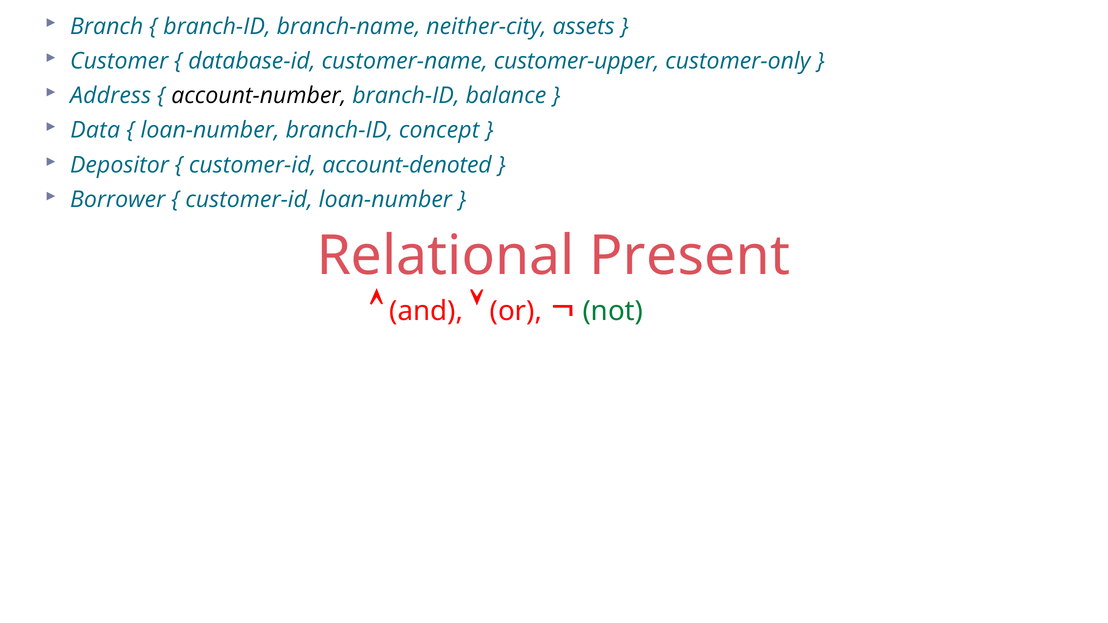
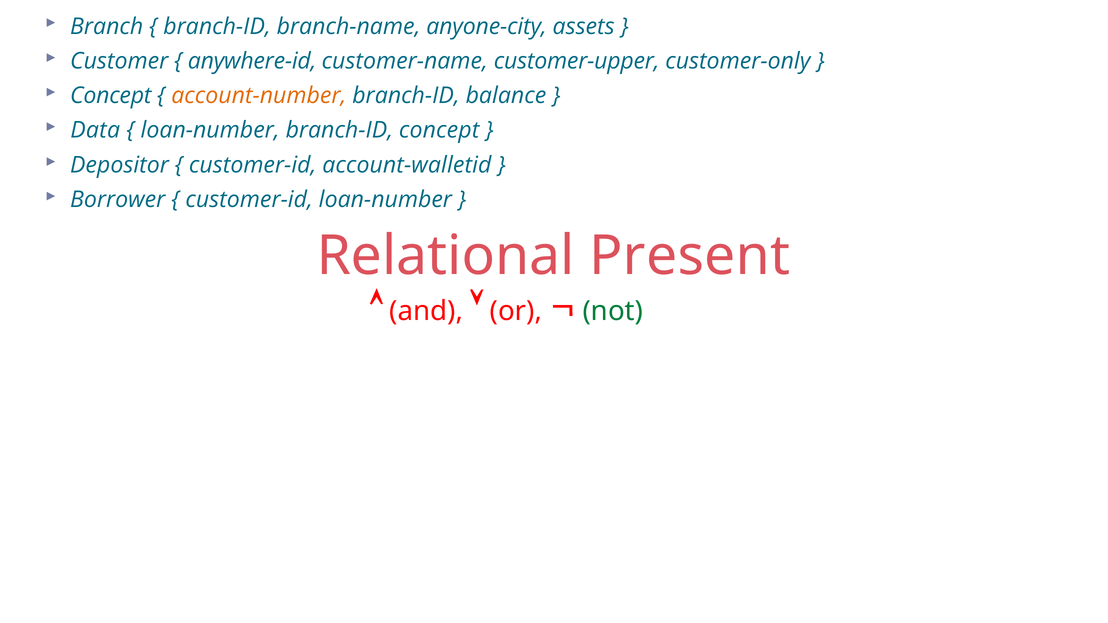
neither-city: neither-city -> anyone-city
database-id: database-id -> anywhere-id
Address at (111, 96): Address -> Concept
account-number colour: black -> orange
account-denoted: account-denoted -> account-walletid
